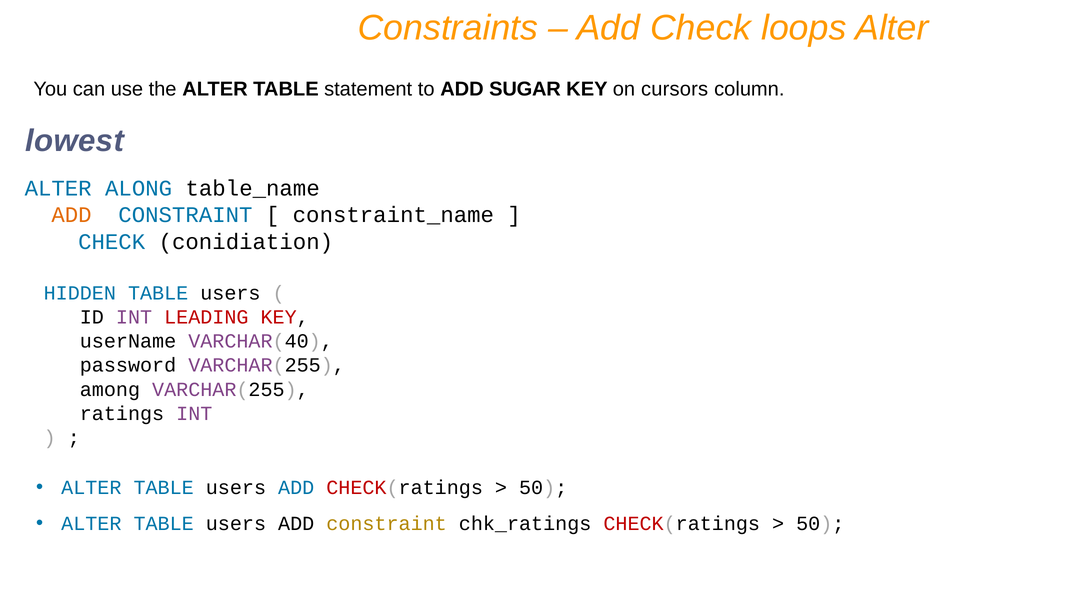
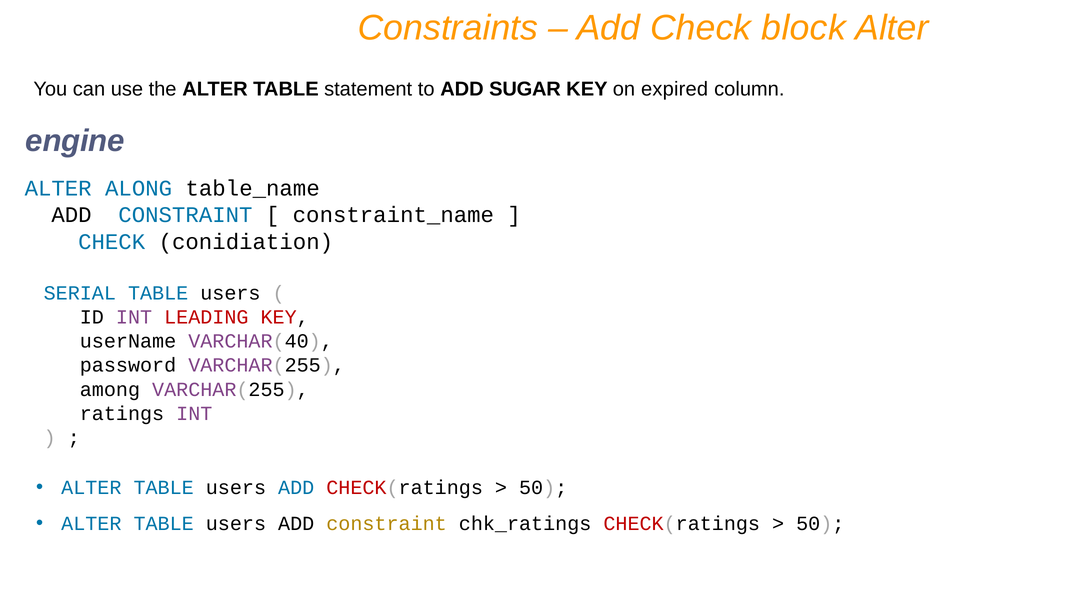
loops: loops -> block
cursors: cursors -> expired
lowest: lowest -> engine
ADD at (72, 215) colour: orange -> black
HIDDEN: HIDDEN -> SERIAL
